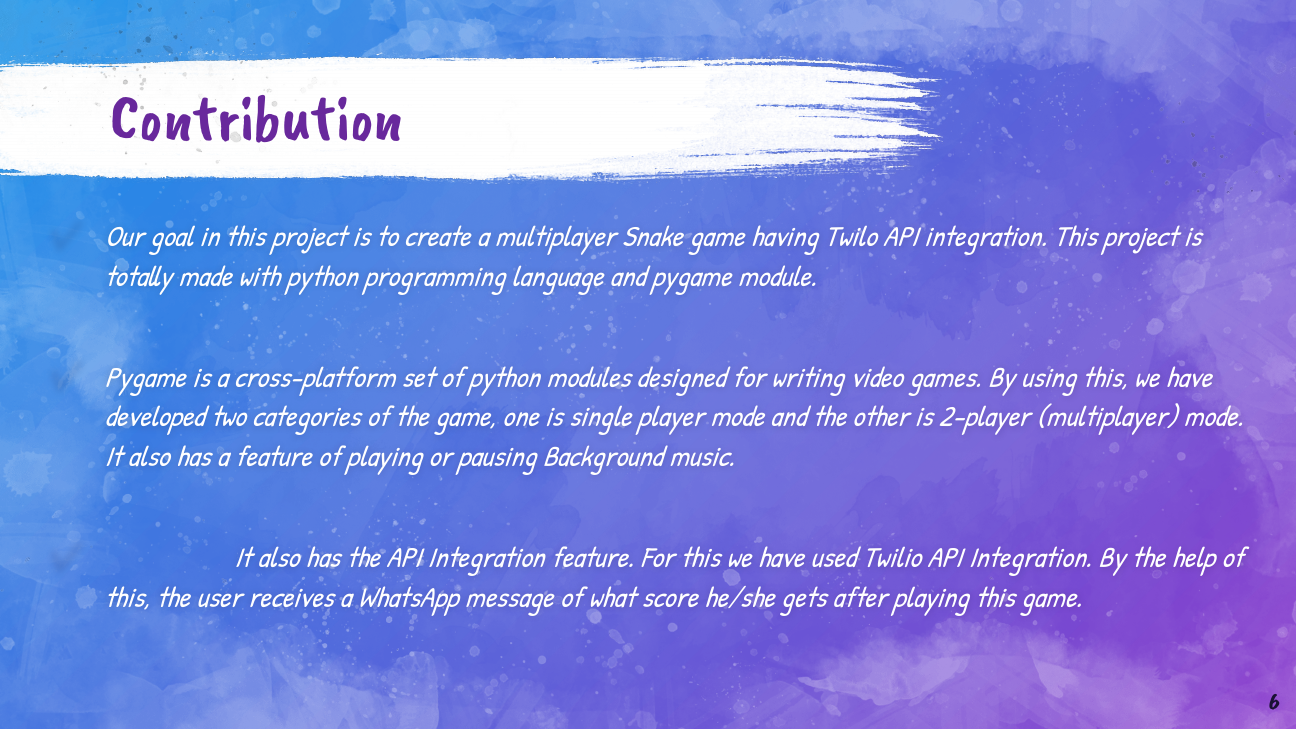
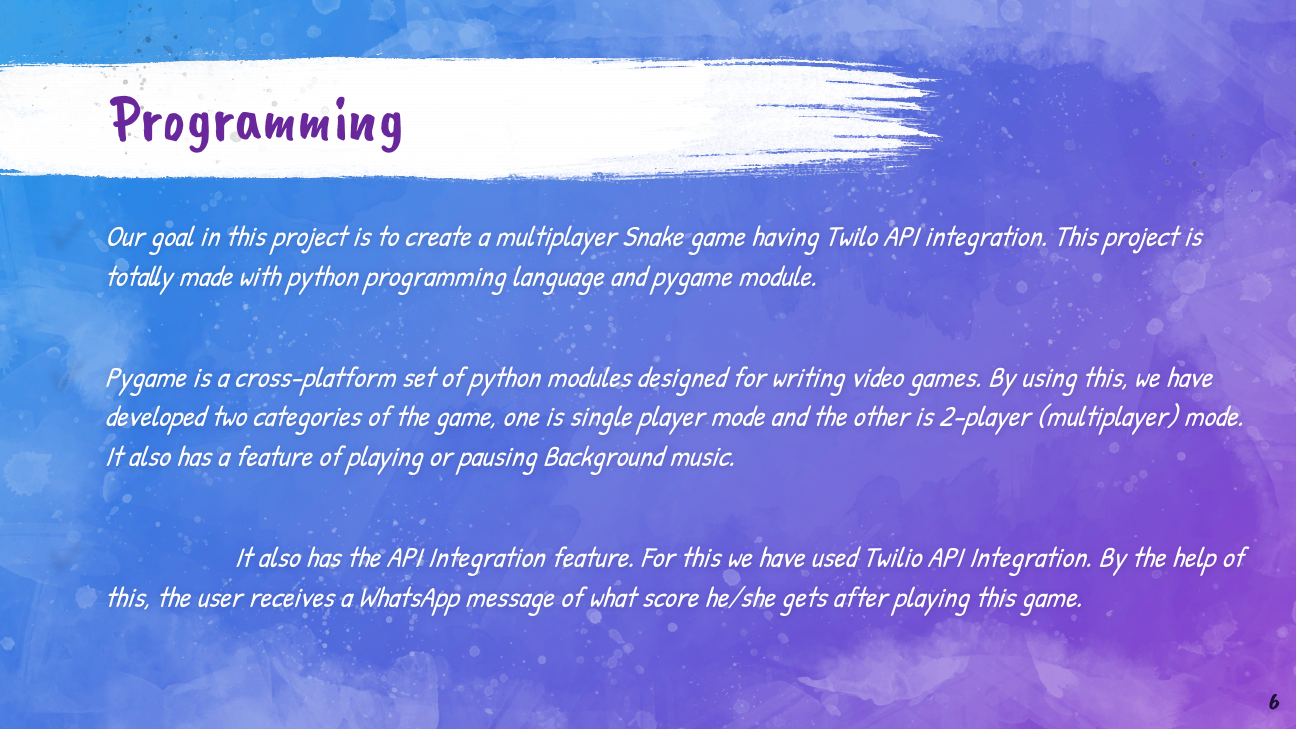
Contribution at (257, 118): Contribution -> Programming
